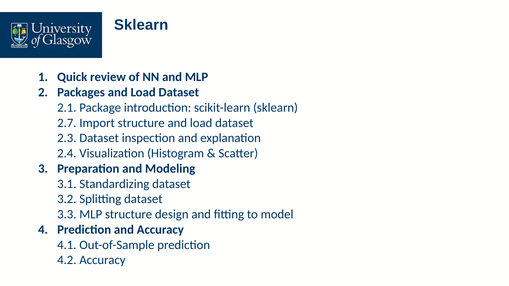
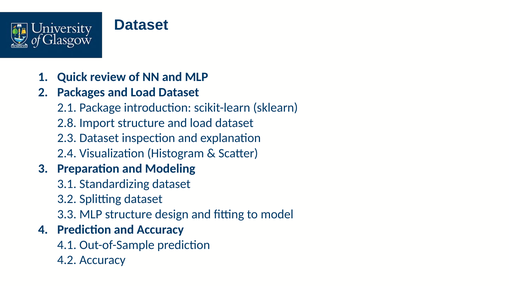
Sklearn at (141, 25): Sklearn -> Dataset
2.7: 2.7 -> 2.8
